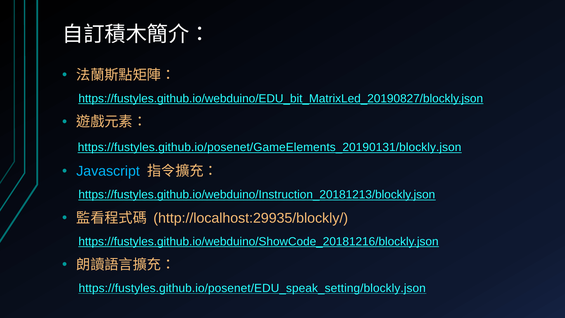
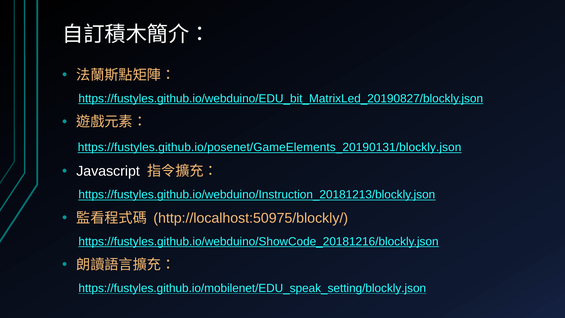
Javascript colour: light blue -> white
http://localhost:29935/blockly/: http://localhost:29935/blockly/ -> http://localhost:50975/blockly/
https://fustyles.github.io/posenet/EDU_speak_setting/blockly.json: https://fustyles.github.io/posenet/EDU_speak_setting/blockly.json -> https://fustyles.github.io/mobilenet/EDU_speak_setting/blockly.json
